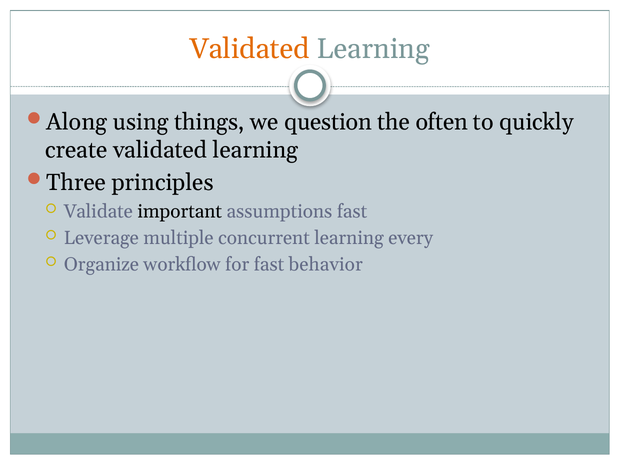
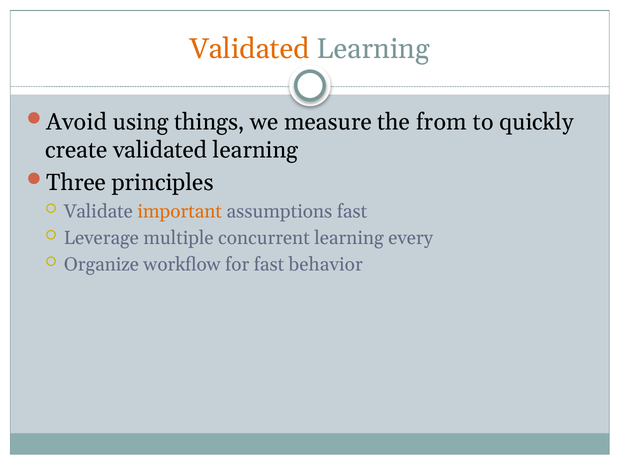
Along: Along -> Avoid
question: question -> measure
often: often -> from
important colour: black -> orange
